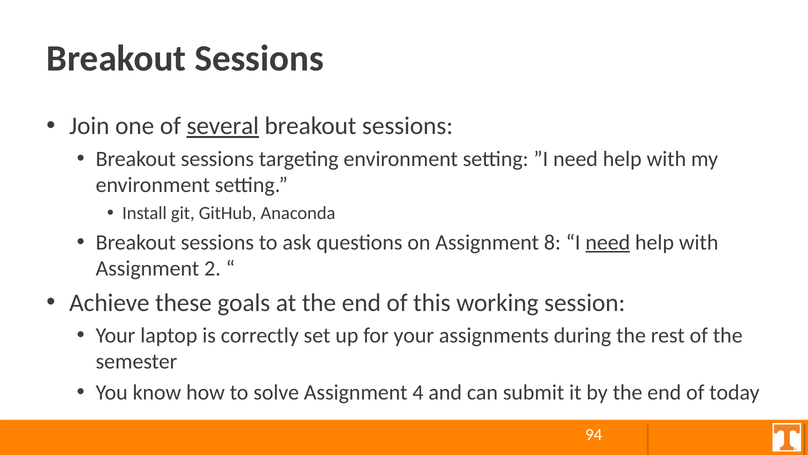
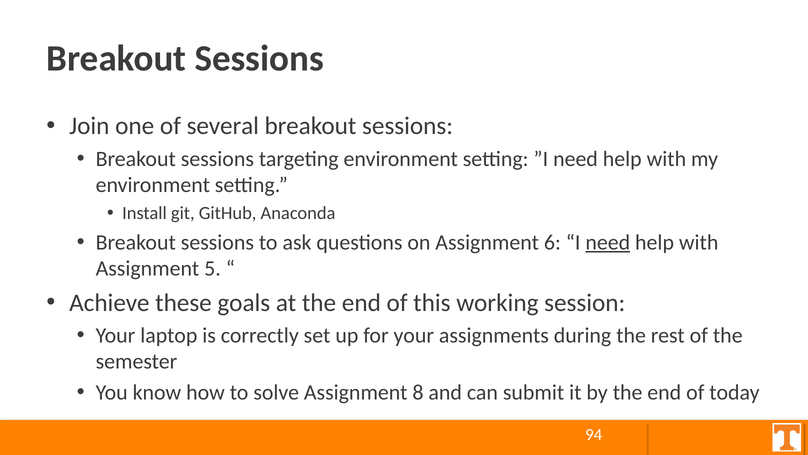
several underline: present -> none
8: 8 -> 6
2: 2 -> 5
4: 4 -> 8
